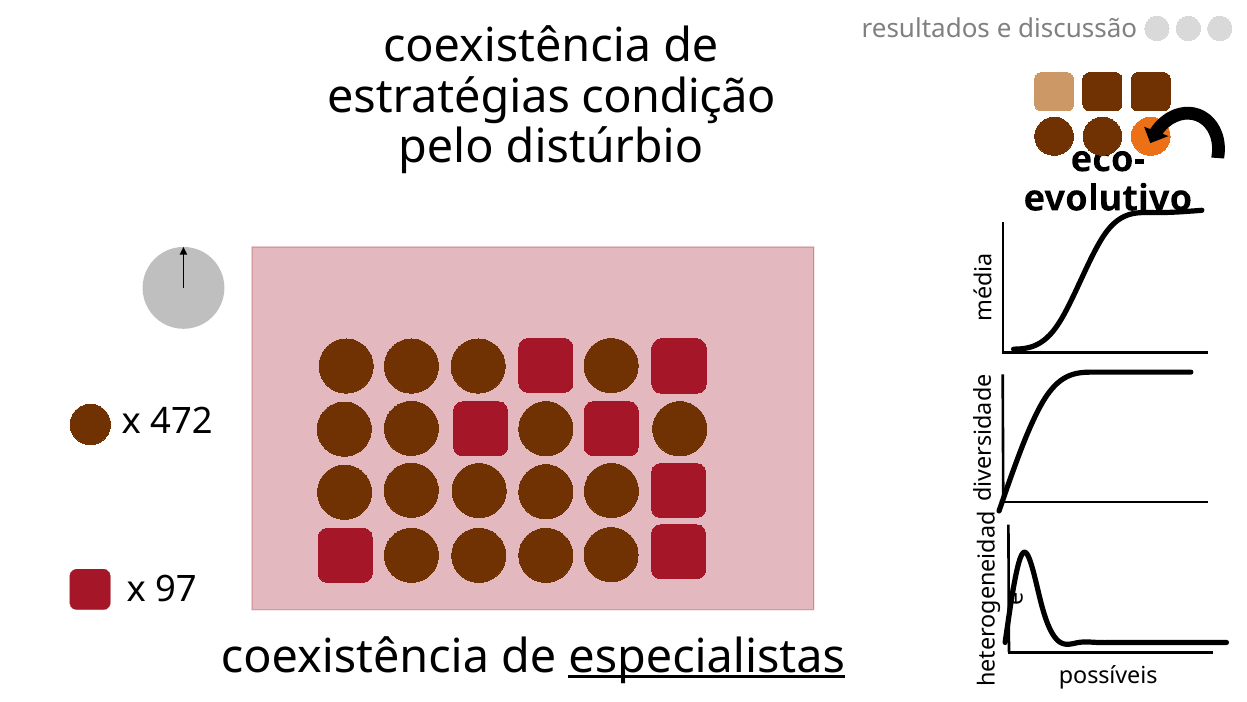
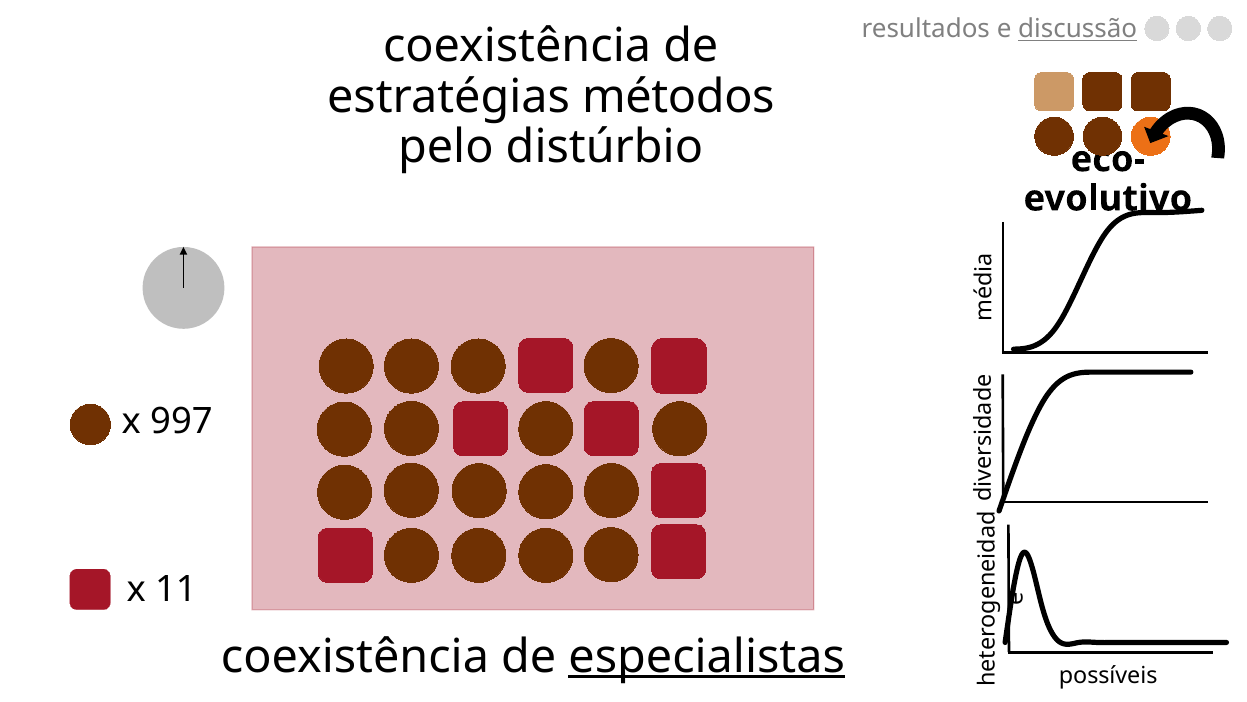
discussão underline: none -> present
condição: condição -> métodos
472: 472 -> 997
97: 97 -> 11
